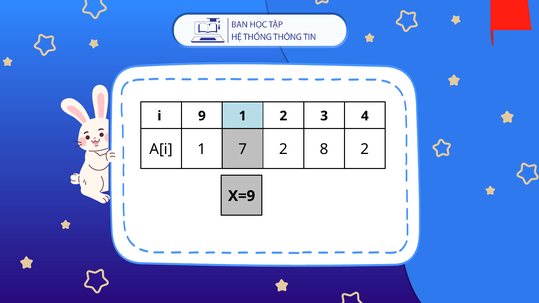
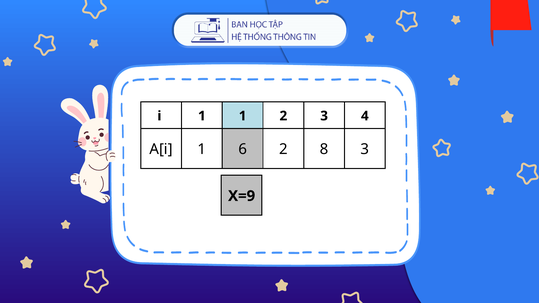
i 9: 9 -> 1
7: 7 -> 6
8 2: 2 -> 3
